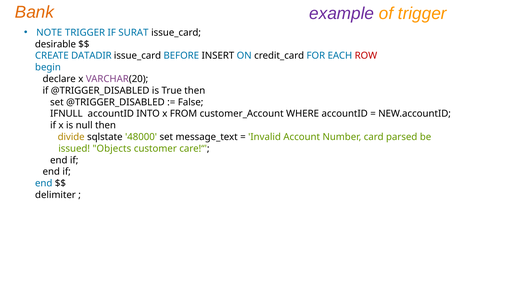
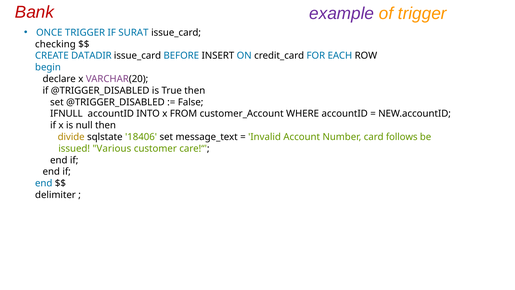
Bank colour: orange -> red
NOTE: NOTE -> ONCE
desirable: desirable -> checking
ROW colour: red -> black
48000: 48000 -> 18406
parsed: parsed -> follows
Objects: Objects -> Various
